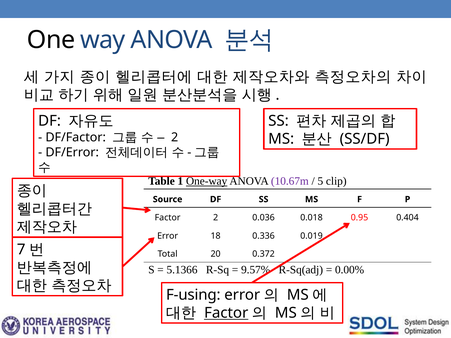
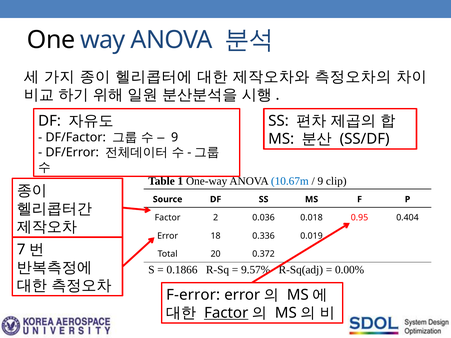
2 at (175, 137): 2 -> 9
One-way underline: present -> none
10.67m colour: purple -> blue
5 at (320, 181): 5 -> 9
5.1366: 5.1366 -> 0.1866
F-using: F-using -> F-error
